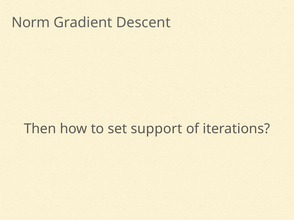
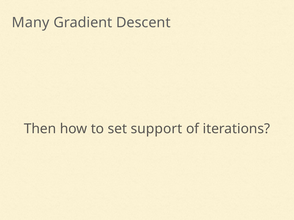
Norm: Norm -> Many
